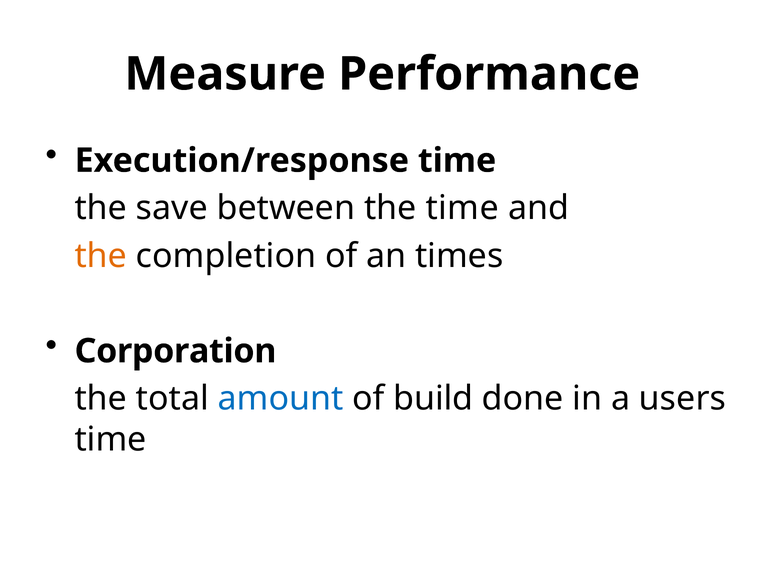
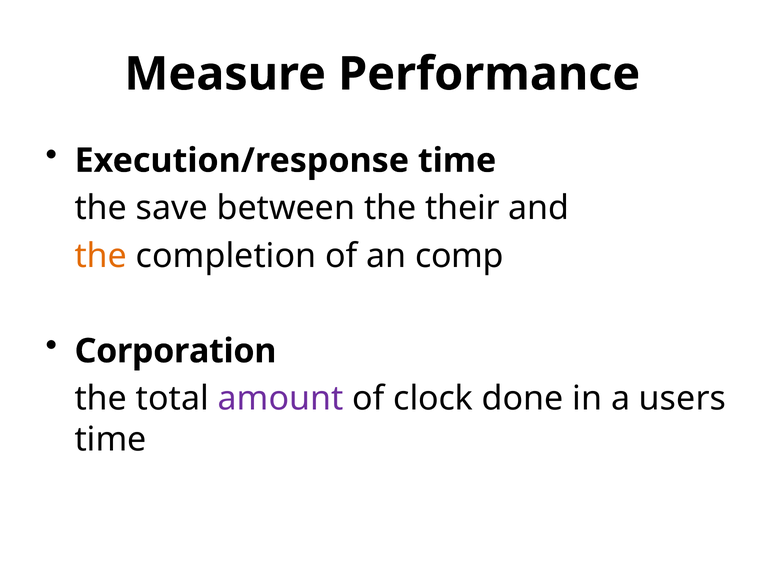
the time: time -> their
times: times -> comp
amount colour: blue -> purple
build: build -> clock
